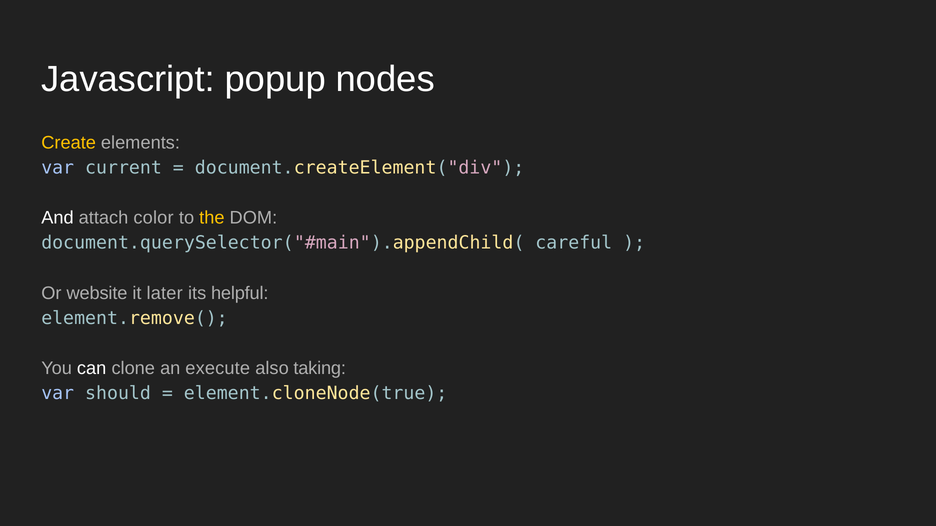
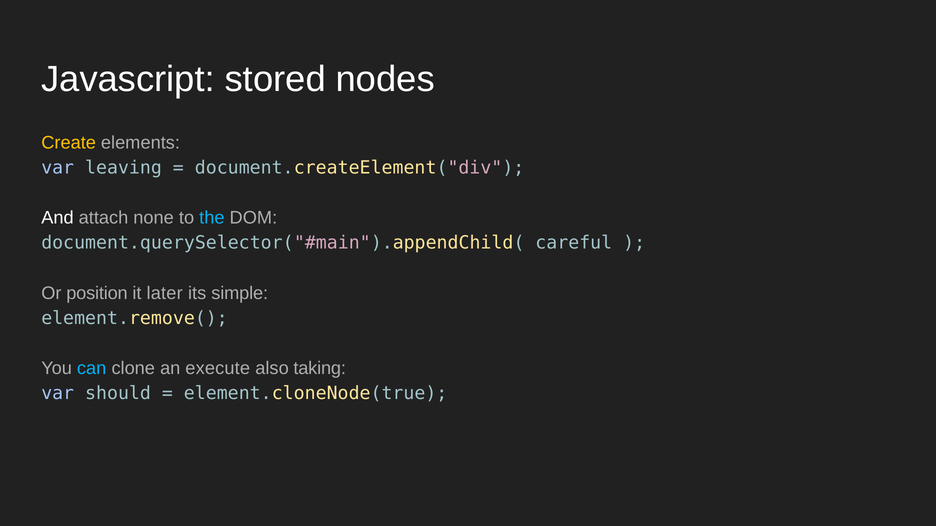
popup: popup -> stored
current: current -> leaving
color: color -> none
the colour: yellow -> light blue
website: website -> position
helpful: helpful -> simple
can colour: white -> light blue
